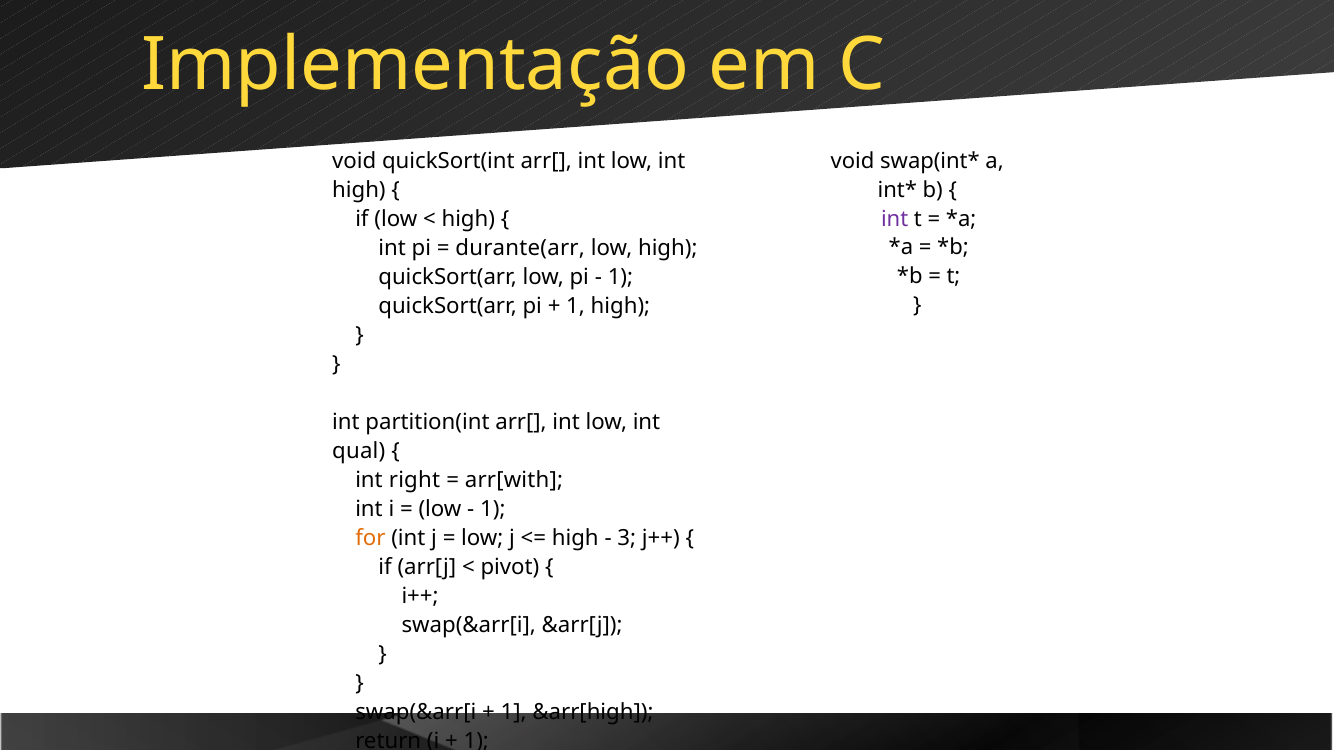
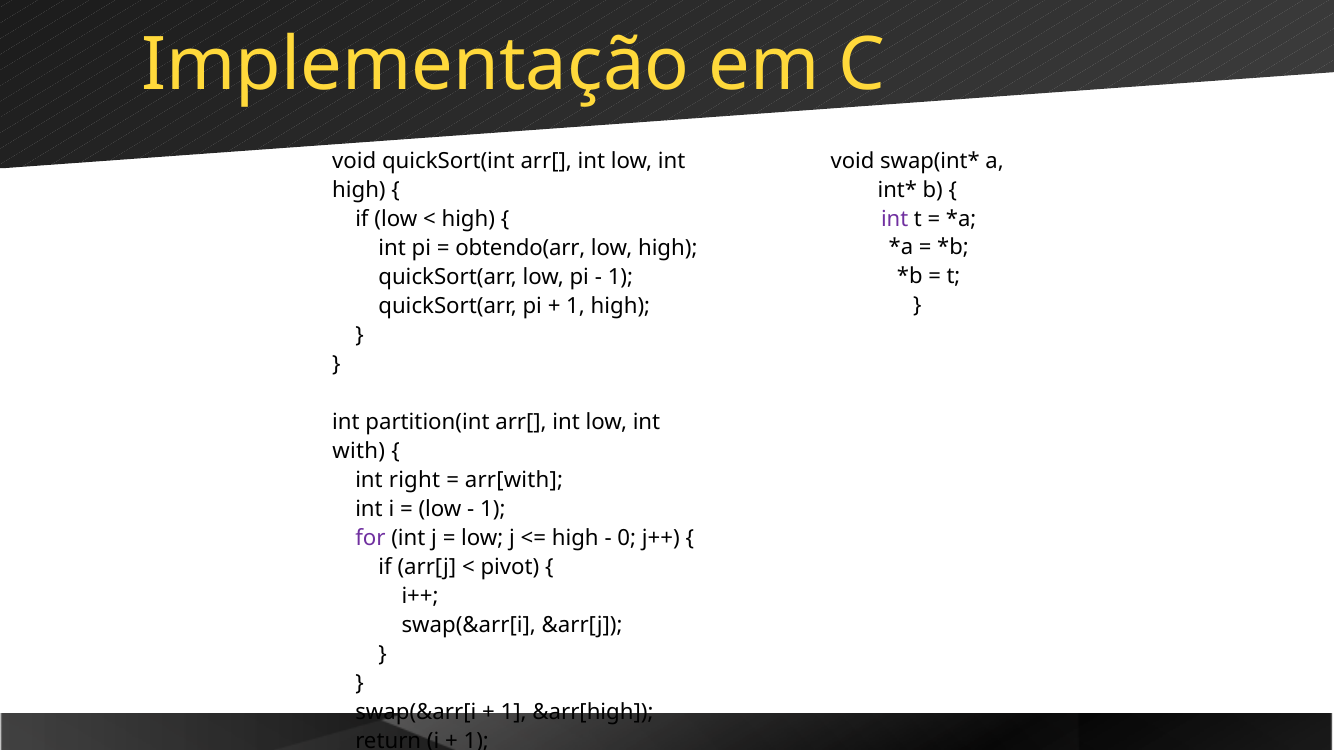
durante(arr: durante(arr -> obtendo(arr
qual: qual -> with
for colour: orange -> purple
3: 3 -> 0
